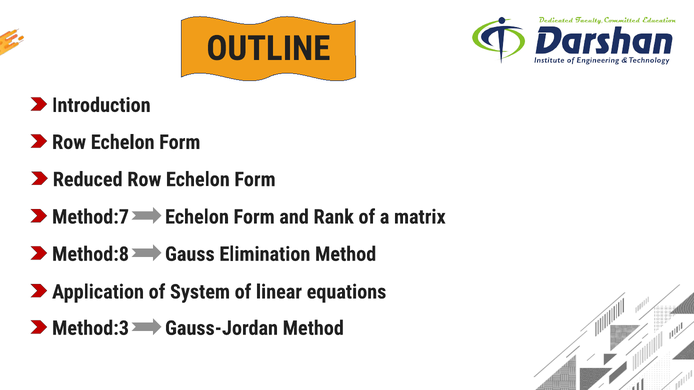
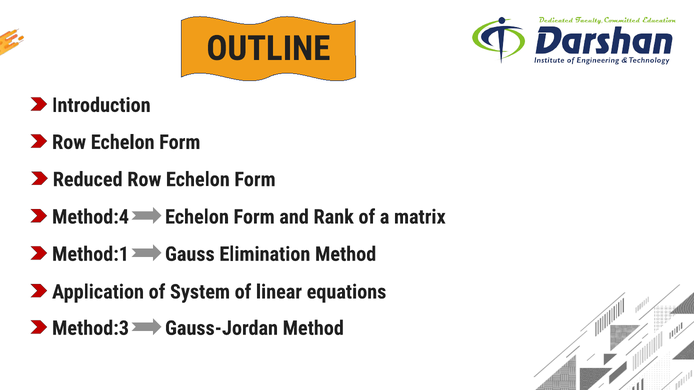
Method:7: Method:7 -> Method:4
Method:8: Method:8 -> Method:1
